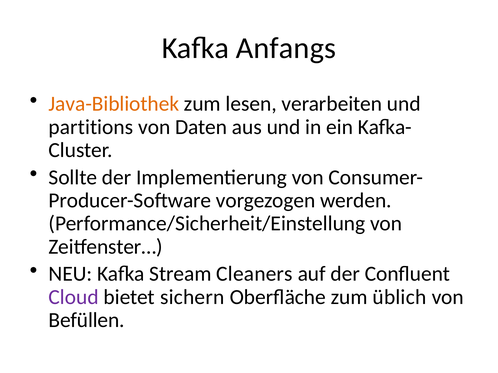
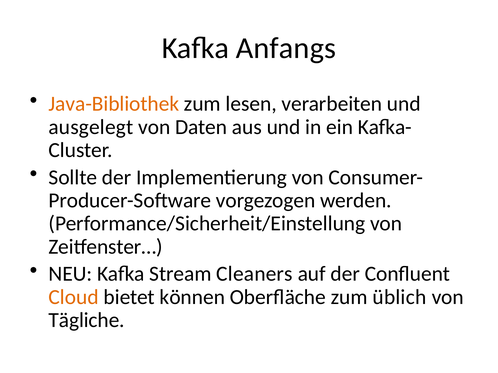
partitions: partitions -> ausgelegt
Cloud colour: purple -> orange
sichern: sichern -> können
Befüllen: Befüllen -> Tägliche
